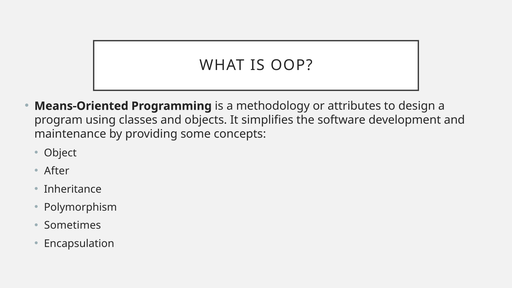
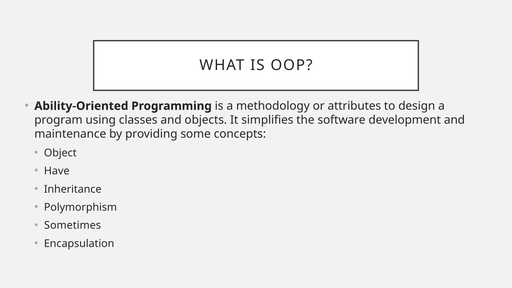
Means-Oriented: Means-Oriented -> Ability-Oriented
After: After -> Have
